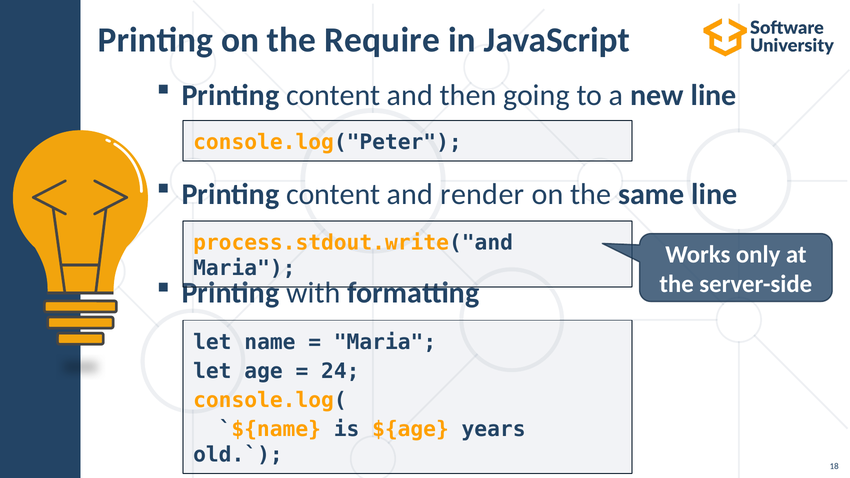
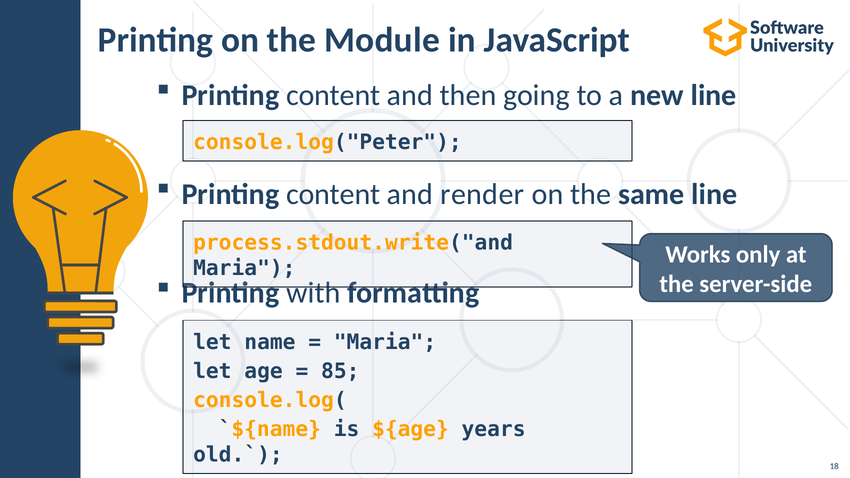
Require: Require -> Module
24: 24 -> 85
